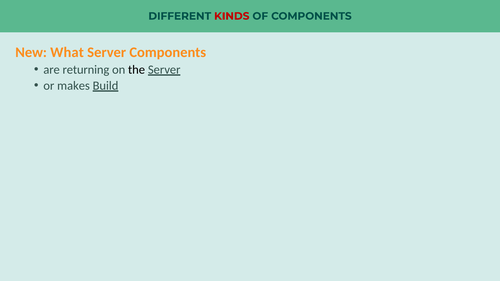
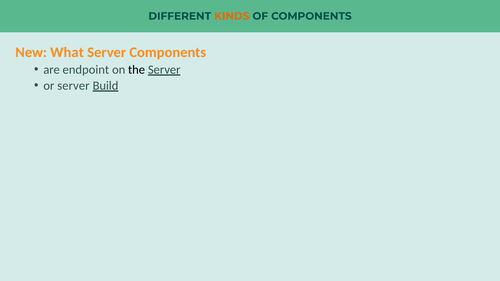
KINDS colour: red -> orange
returning: returning -> endpoint
or makes: makes -> server
